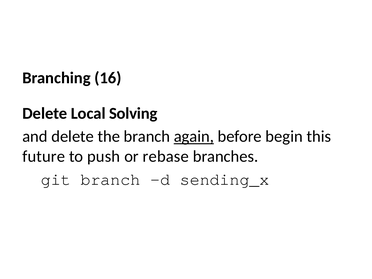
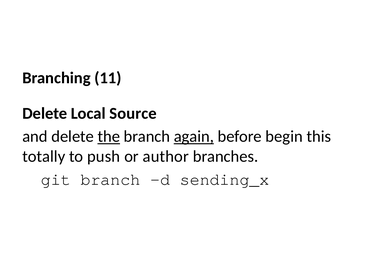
16: 16 -> 11
Solving: Solving -> Source
the underline: none -> present
future: future -> totally
rebase: rebase -> author
